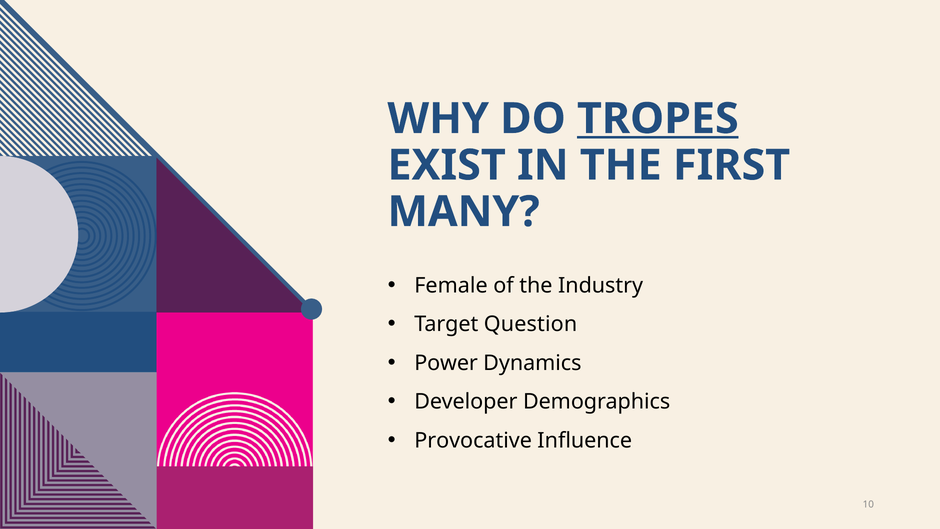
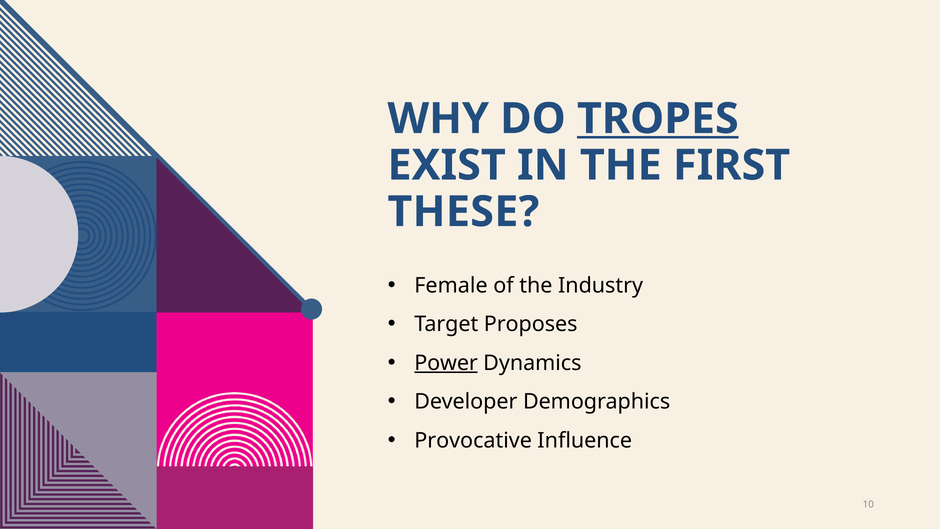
MANY: MANY -> THESE
Question: Question -> Proposes
Power underline: none -> present
